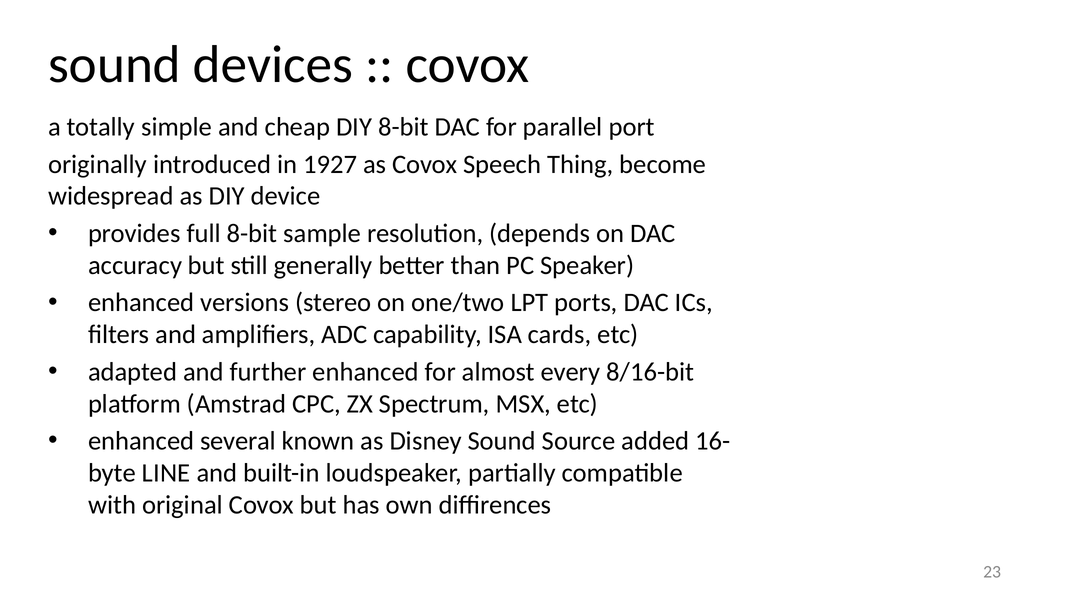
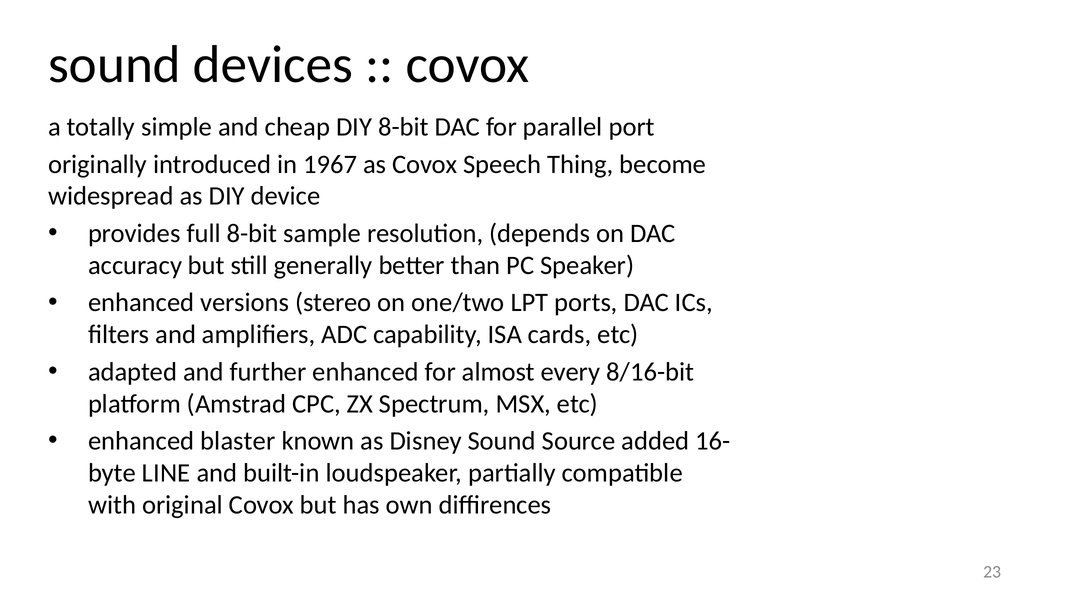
1927: 1927 -> 1967
several: several -> blaster
